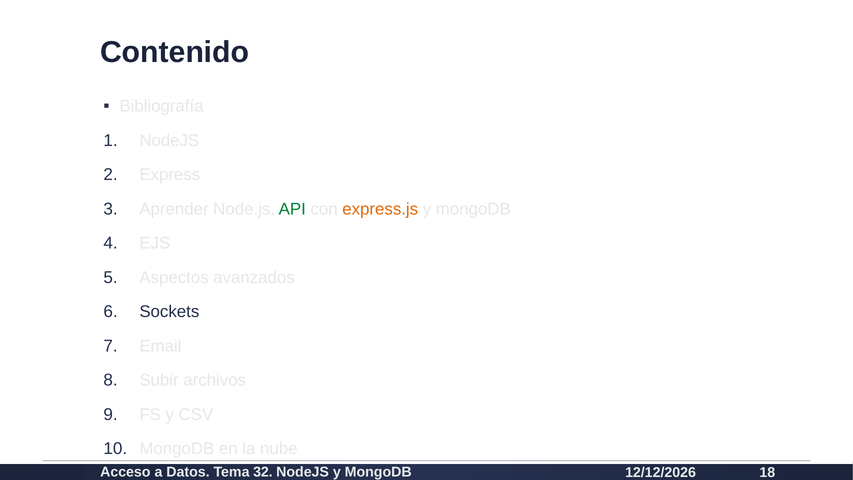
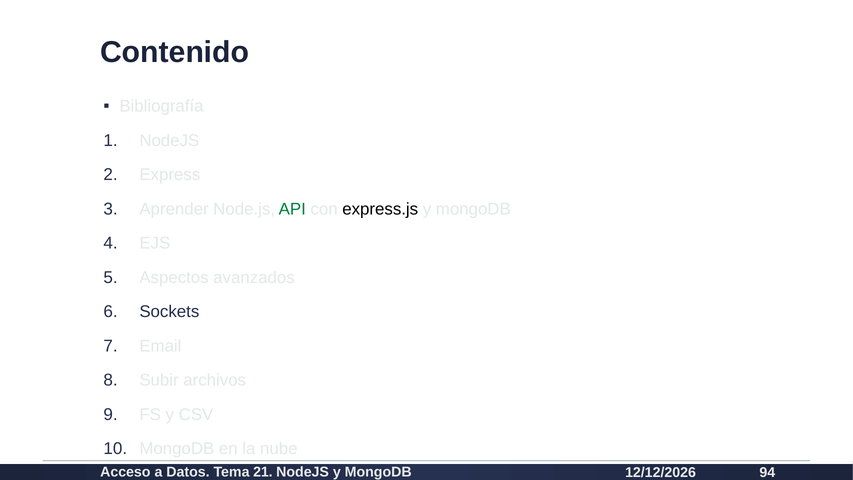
express.js colour: orange -> black
32: 32 -> 21
18: 18 -> 94
